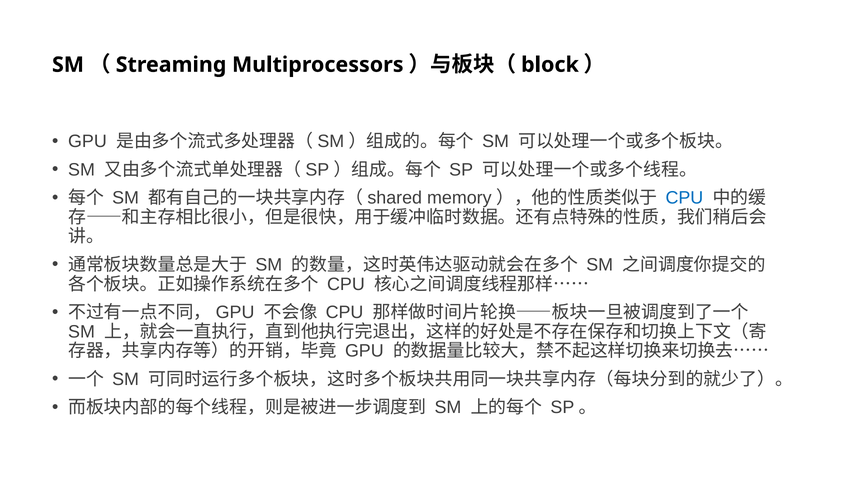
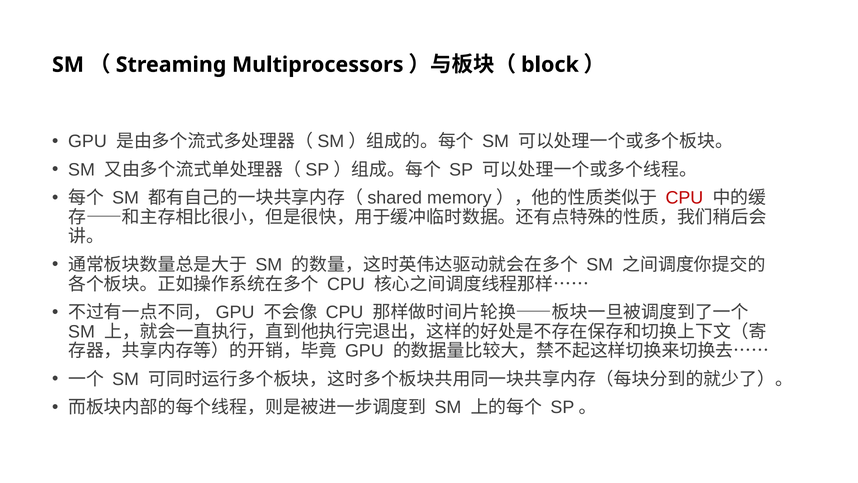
CPU at (684, 198) colour: blue -> red
